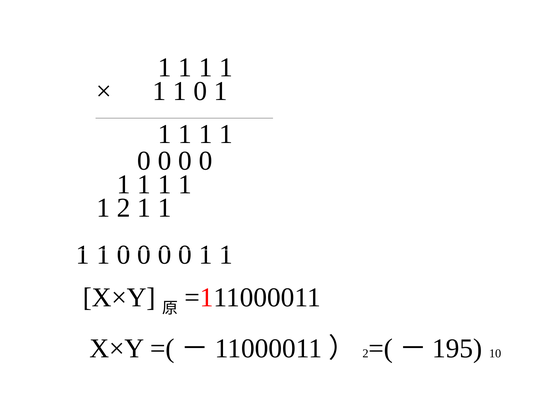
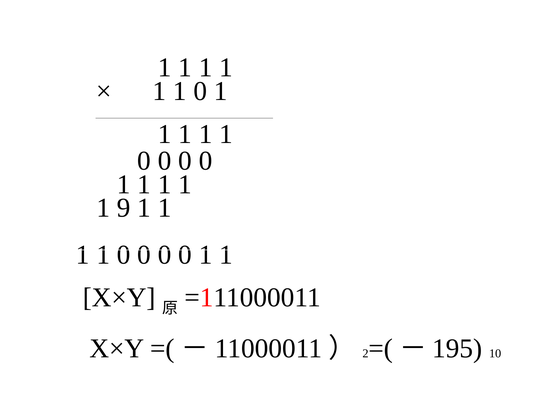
1 2: 2 -> 9
